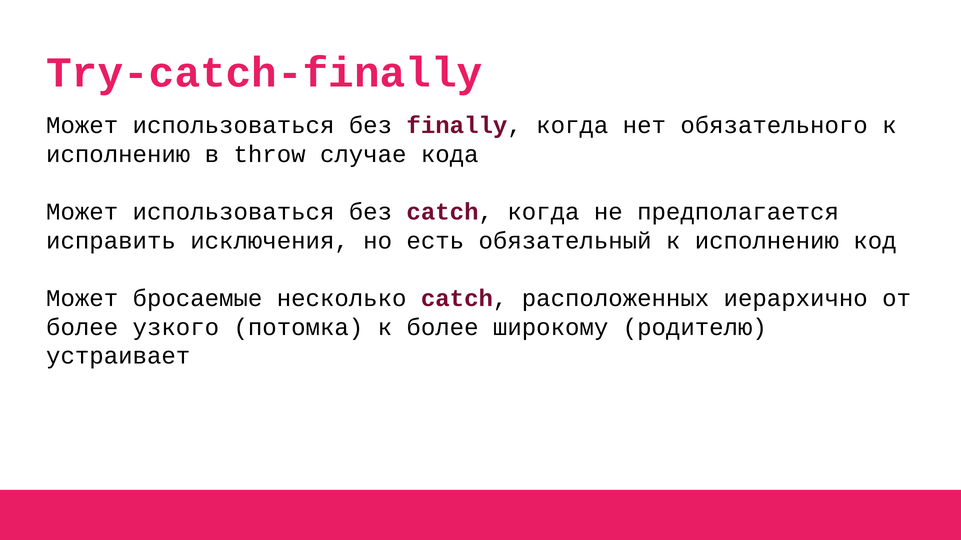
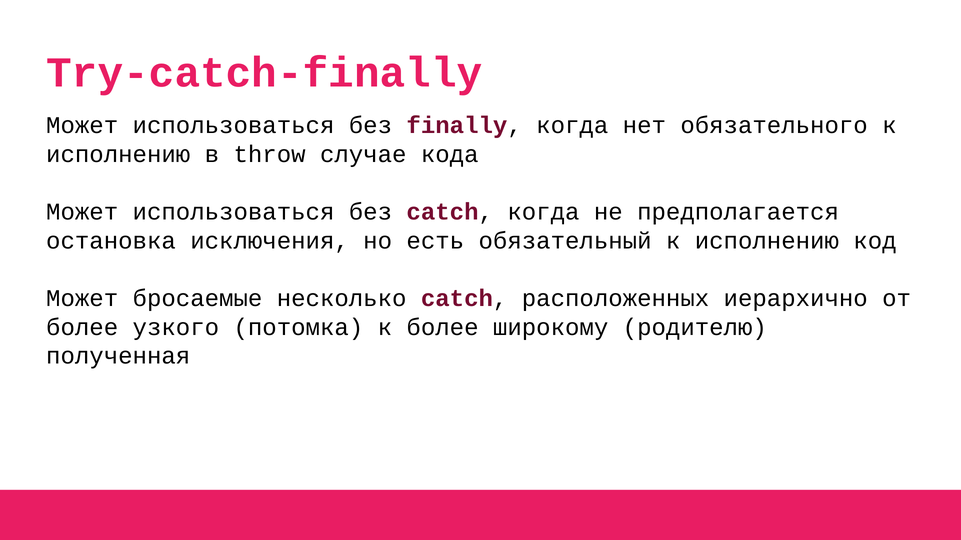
исправить: исправить -> остановка
устраивает: устраивает -> полученная
